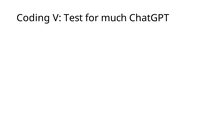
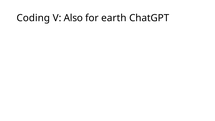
Test: Test -> Also
much: much -> earth
